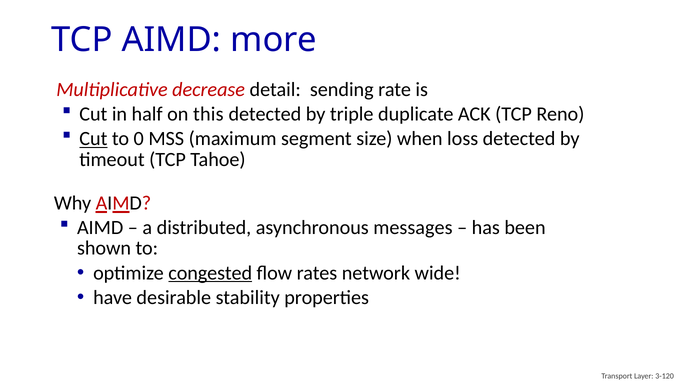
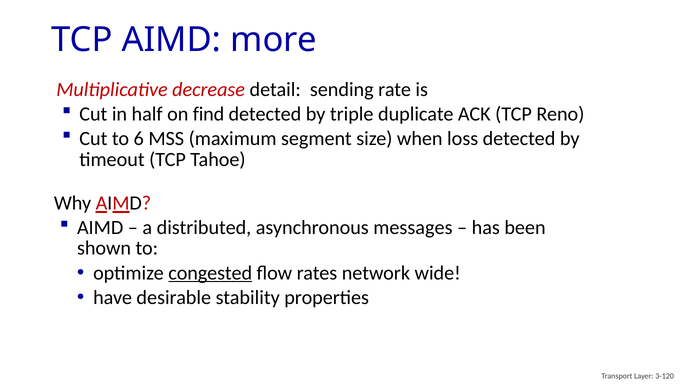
this: this -> find
Cut at (93, 139) underline: present -> none
0: 0 -> 6
